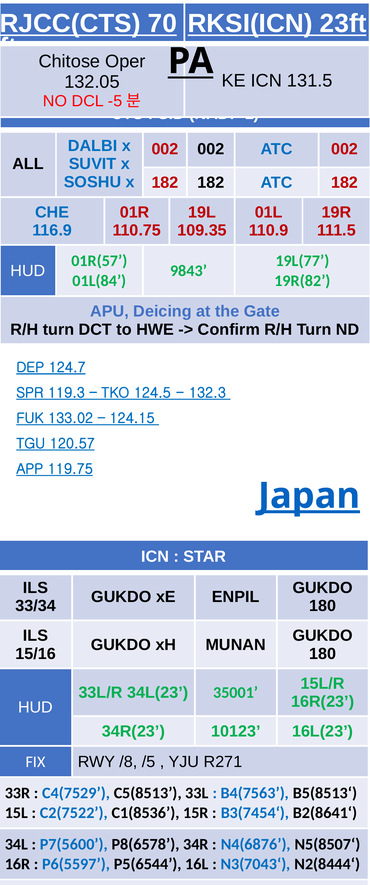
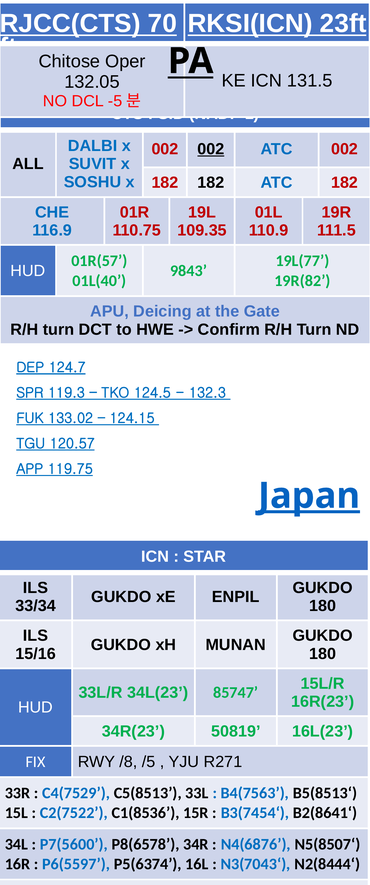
002 at (211, 149) underline: none -> present
01L(84: 01L(84 -> 01L(40
35001: 35001 -> 85747
10123: 10123 -> 50819
P5(6544: P5(6544 -> P5(6374
